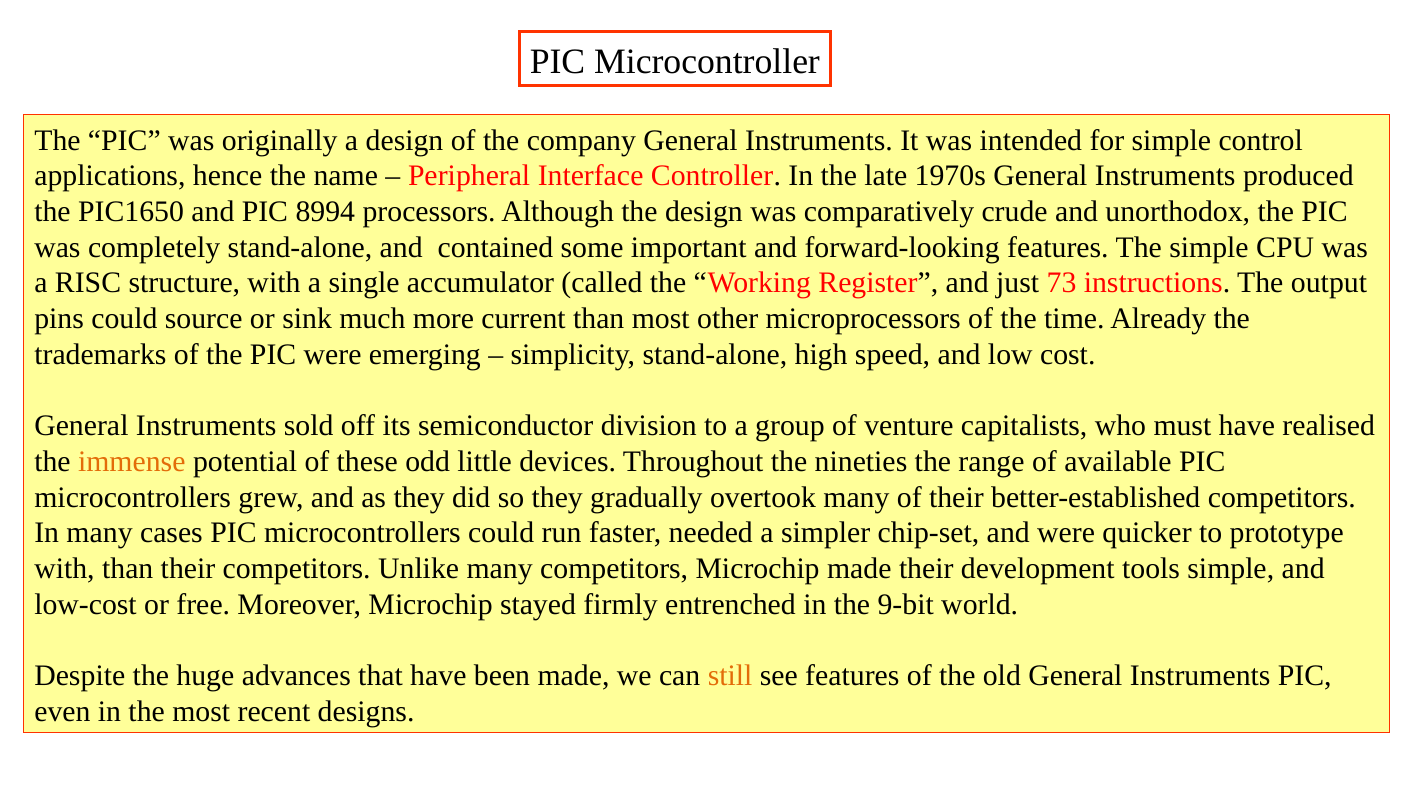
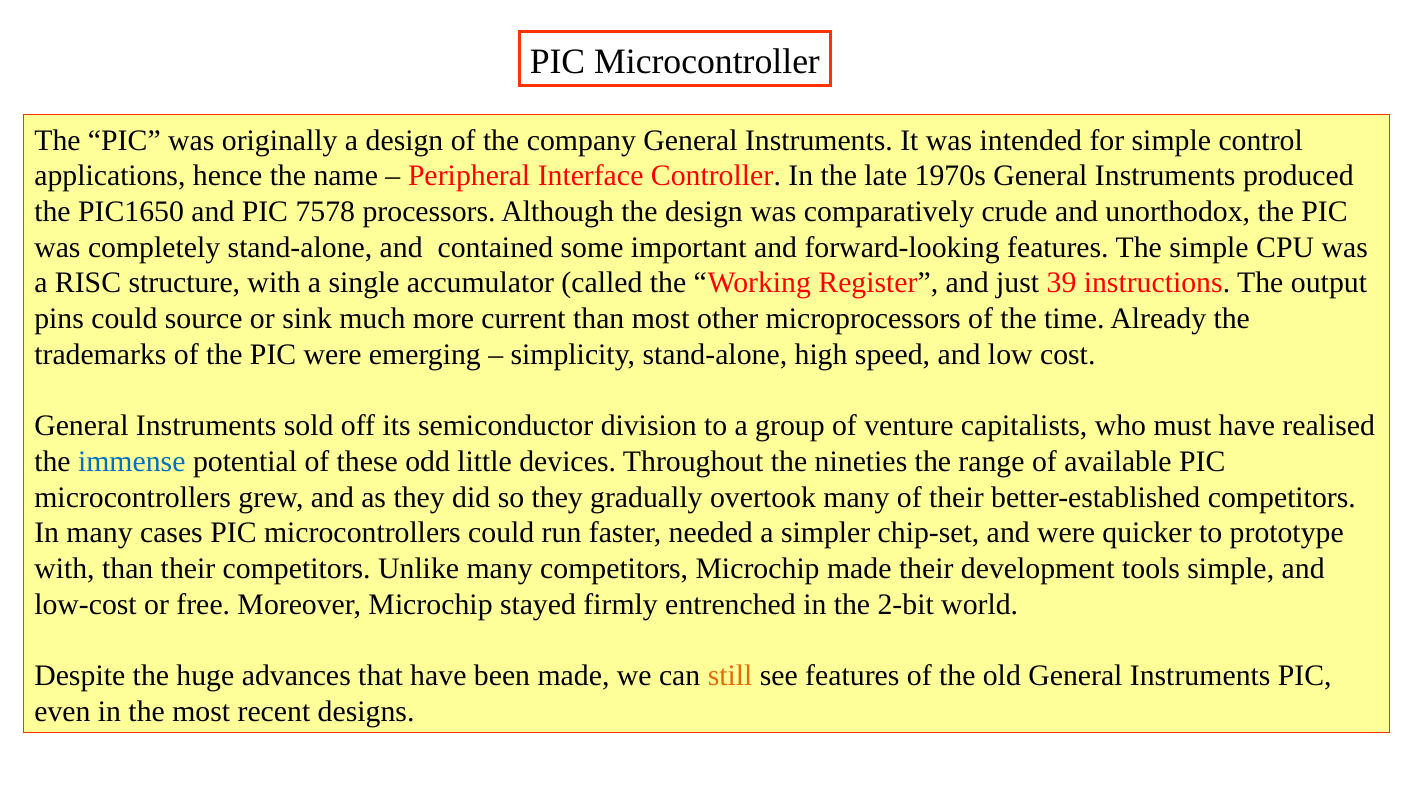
8994: 8994 -> 7578
73: 73 -> 39
immense colour: orange -> blue
9-bit: 9-bit -> 2-bit
